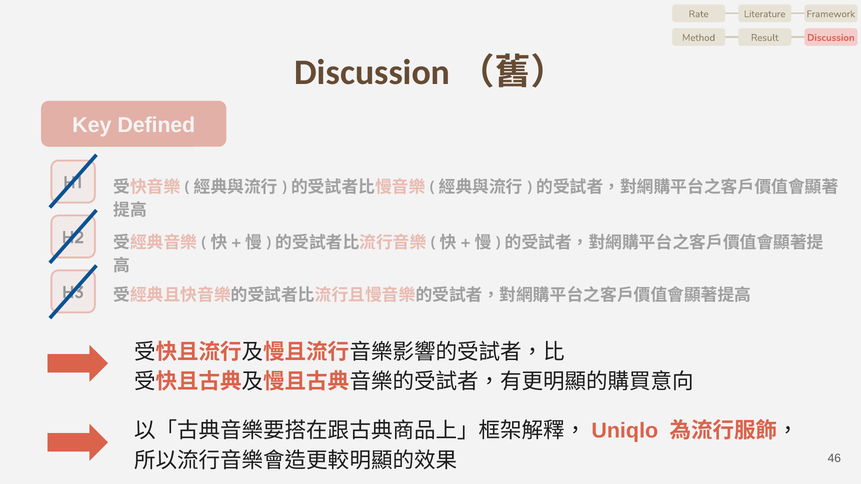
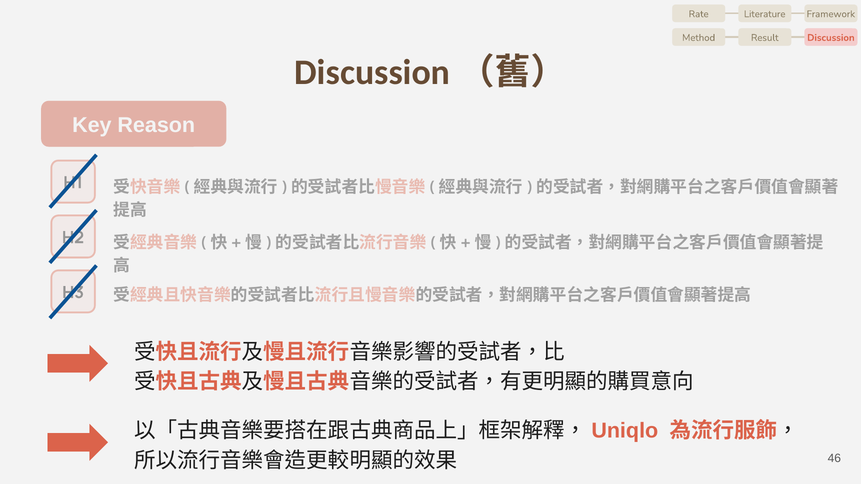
Defined: Defined -> Reason
